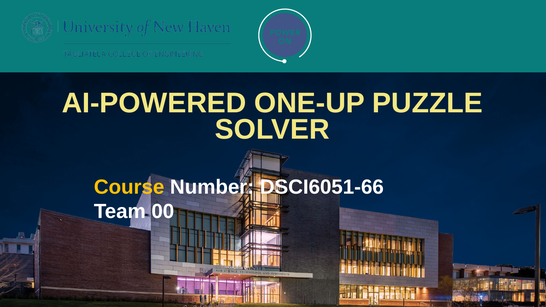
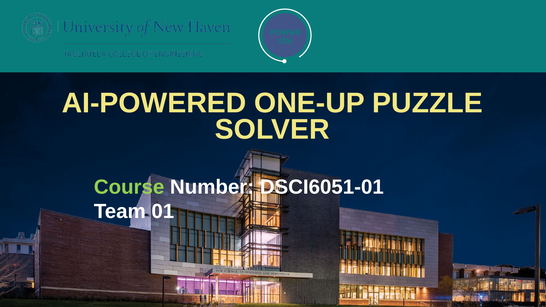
Course colour: yellow -> light green
DSCI6051-66: DSCI6051-66 -> DSCI6051-01
00: 00 -> 01
